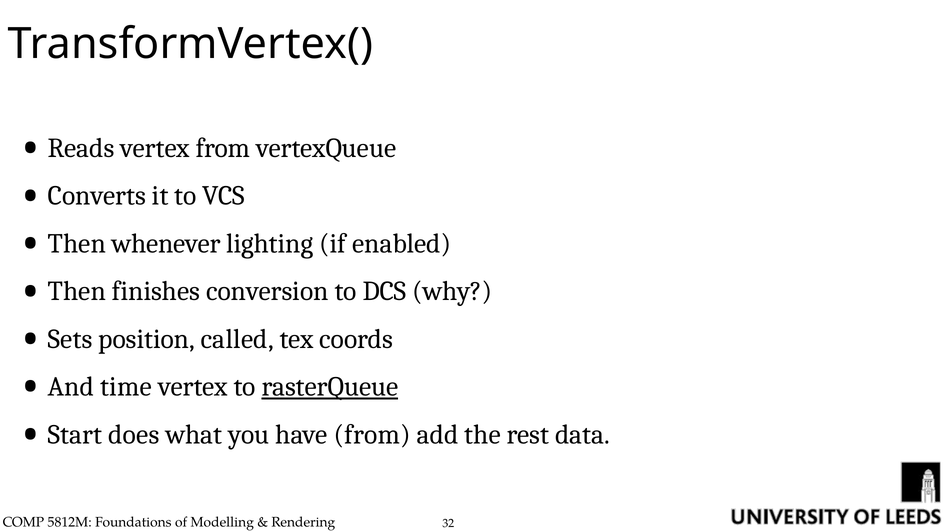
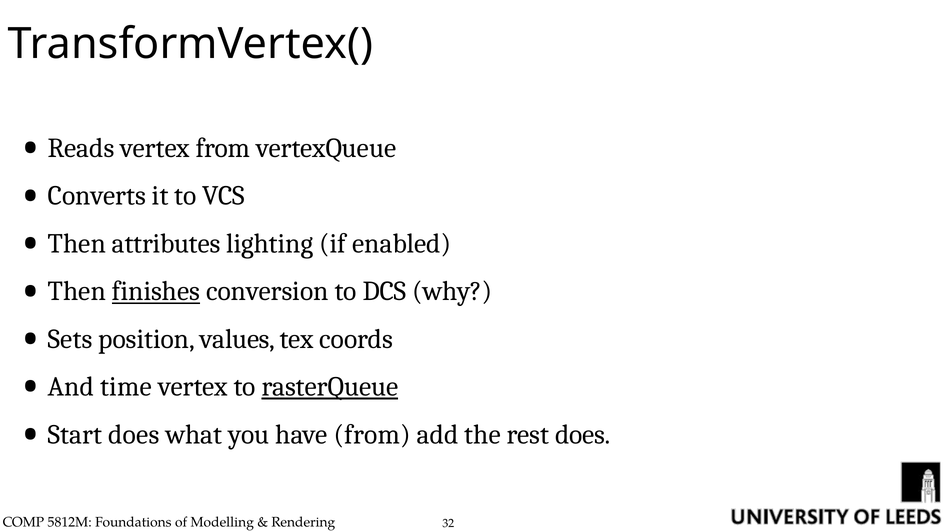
whenever: whenever -> attributes
finishes underline: none -> present
called: called -> values
rest data: data -> does
